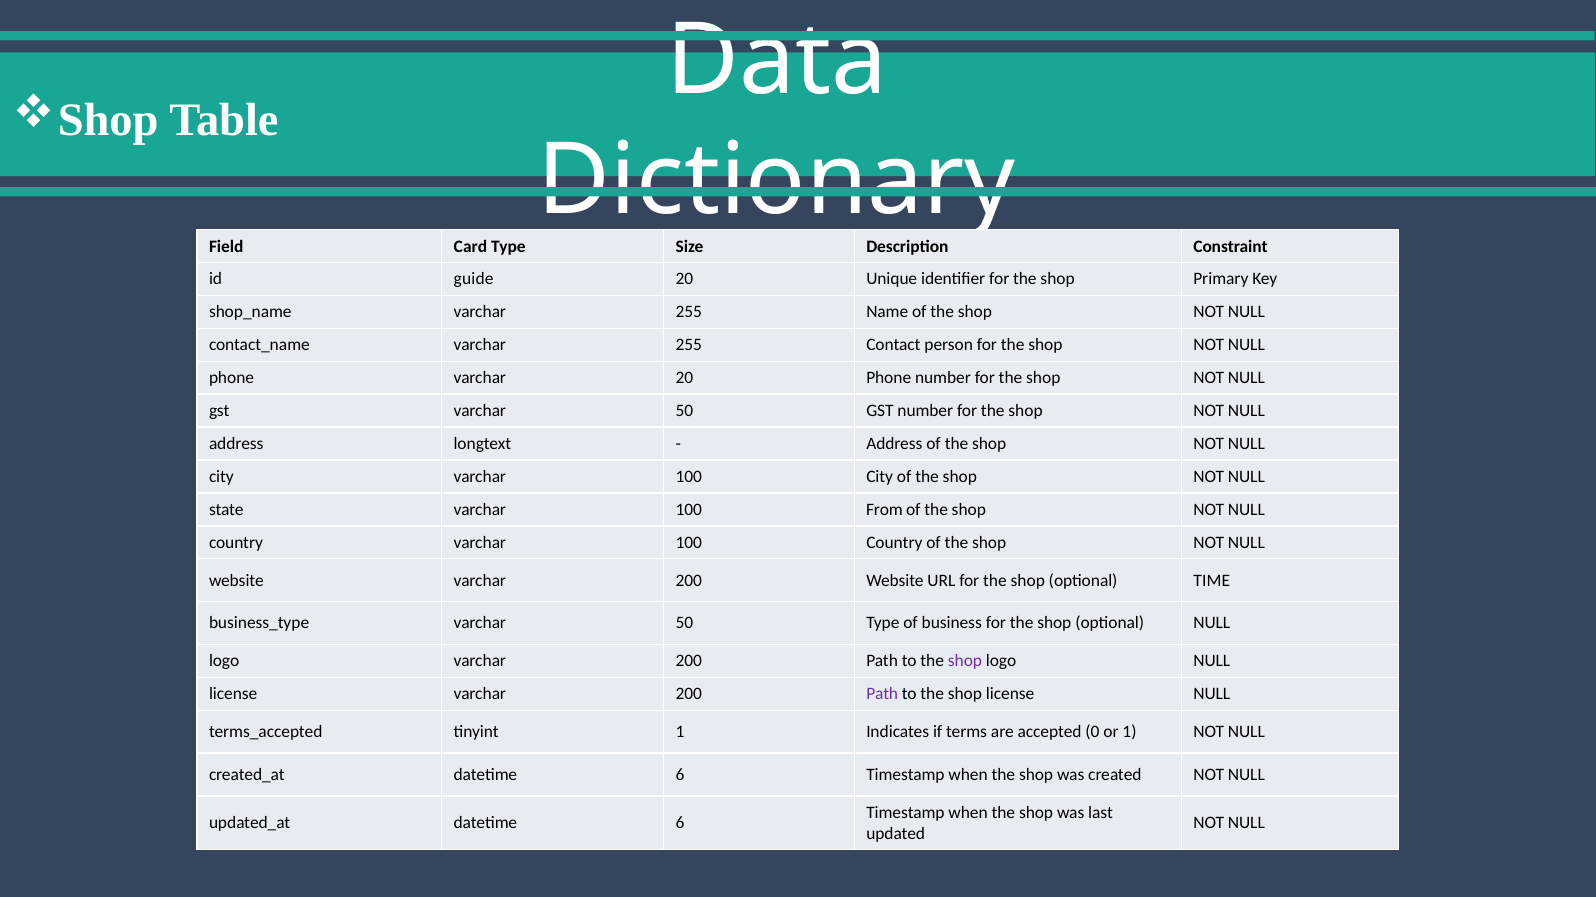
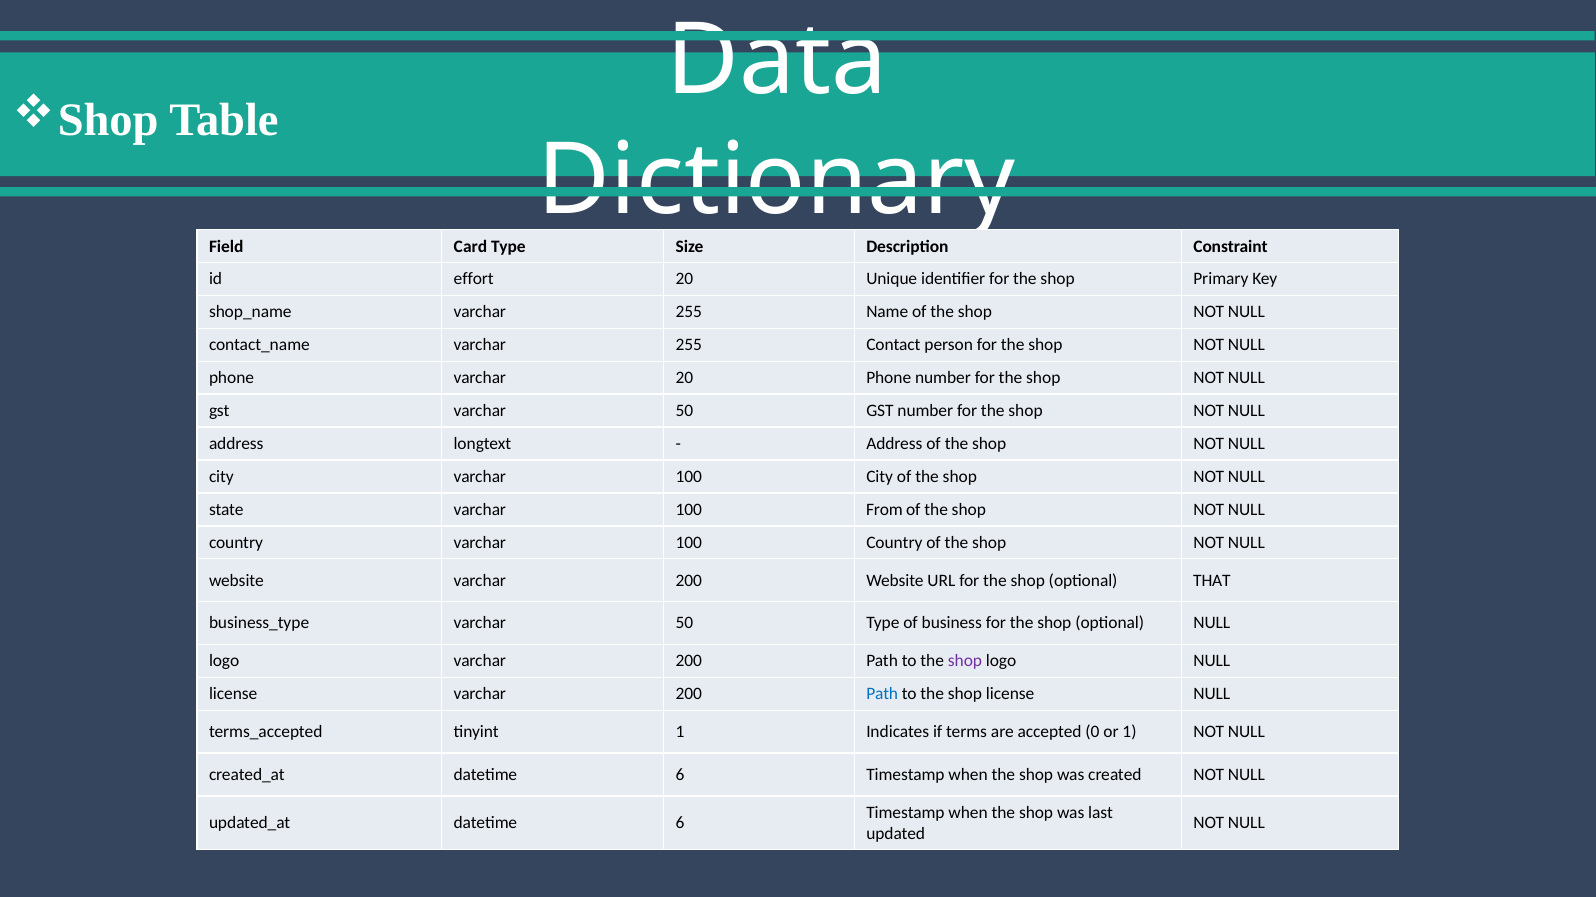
guide: guide -> effort
TIME: TIME -> THAT
Path at (882, 695) colour: purple -> blue
